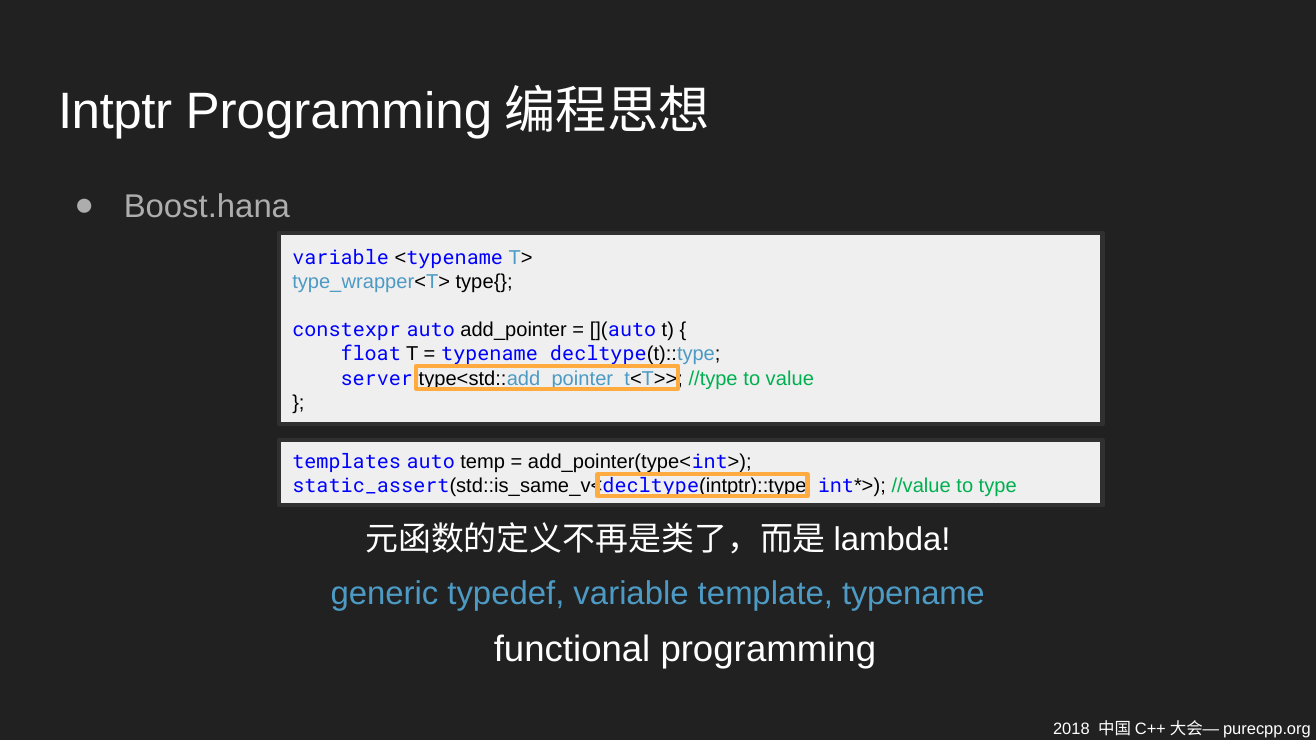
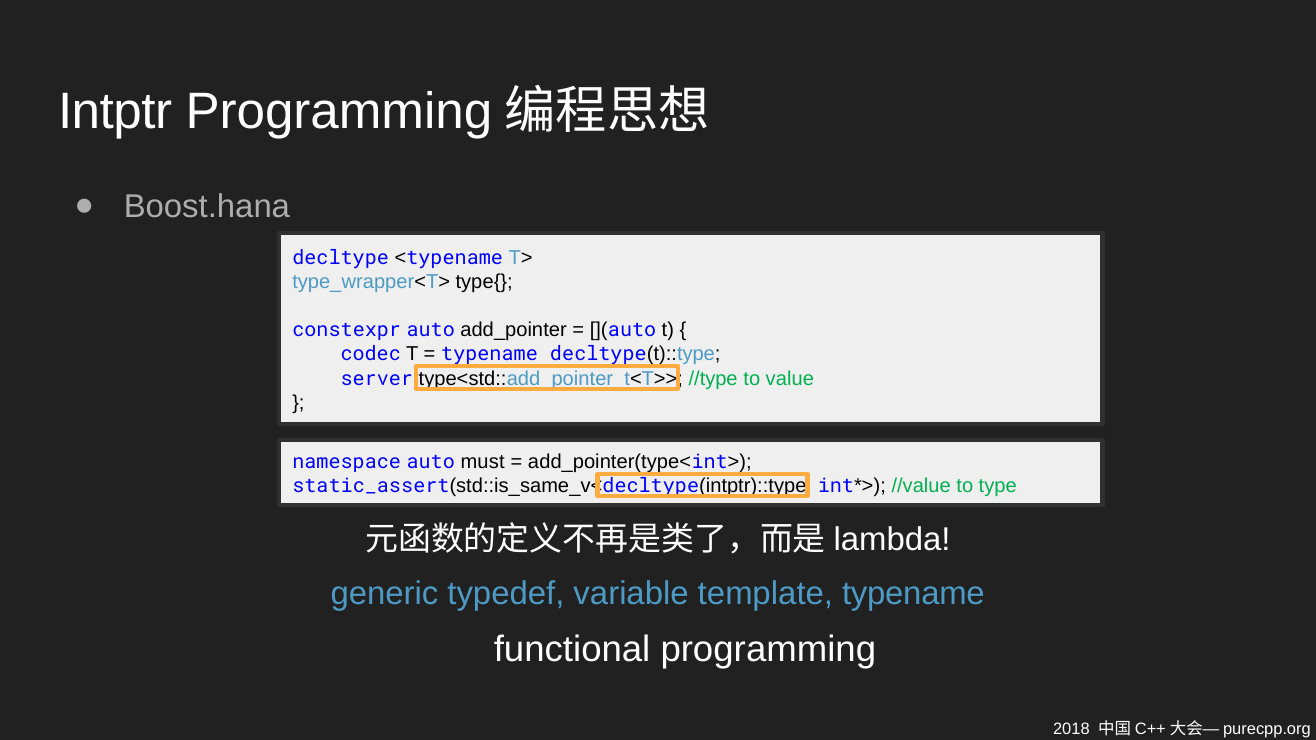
variable at (341, 258): variable -> decltype
float: float -> codec
templates: templates -> namespace
temp: temp -> must
